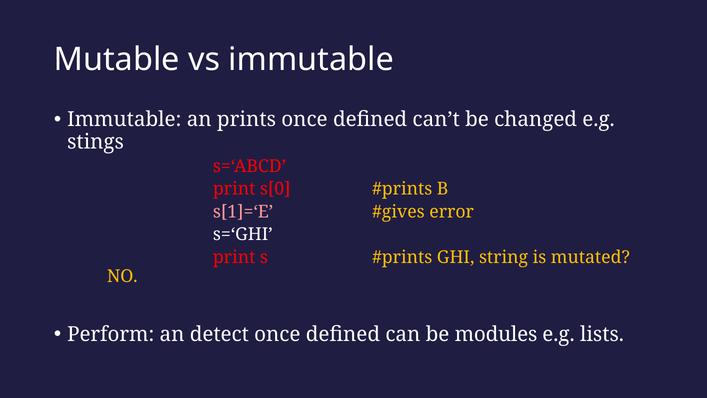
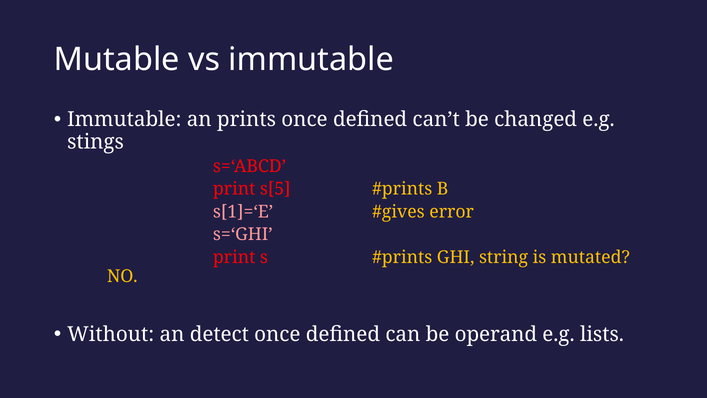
s[0: s[0 -> s[5
s=‘GHI colour: white -> pink
Perform: Perform -> Without
modules: modules -> operand
